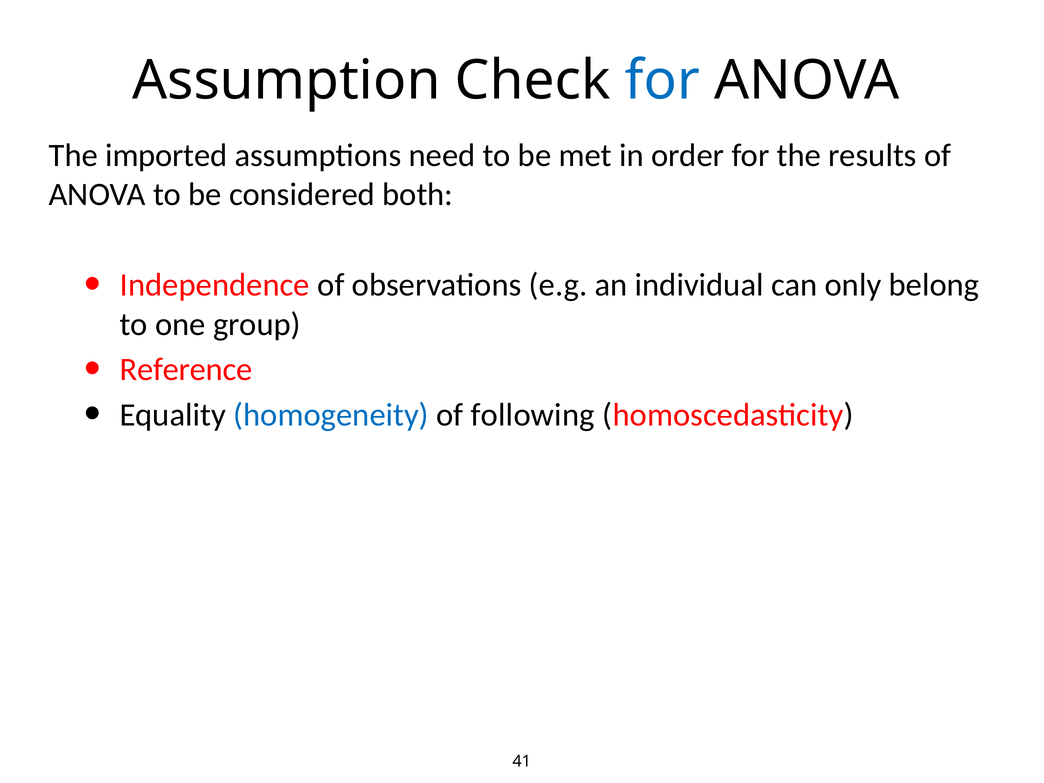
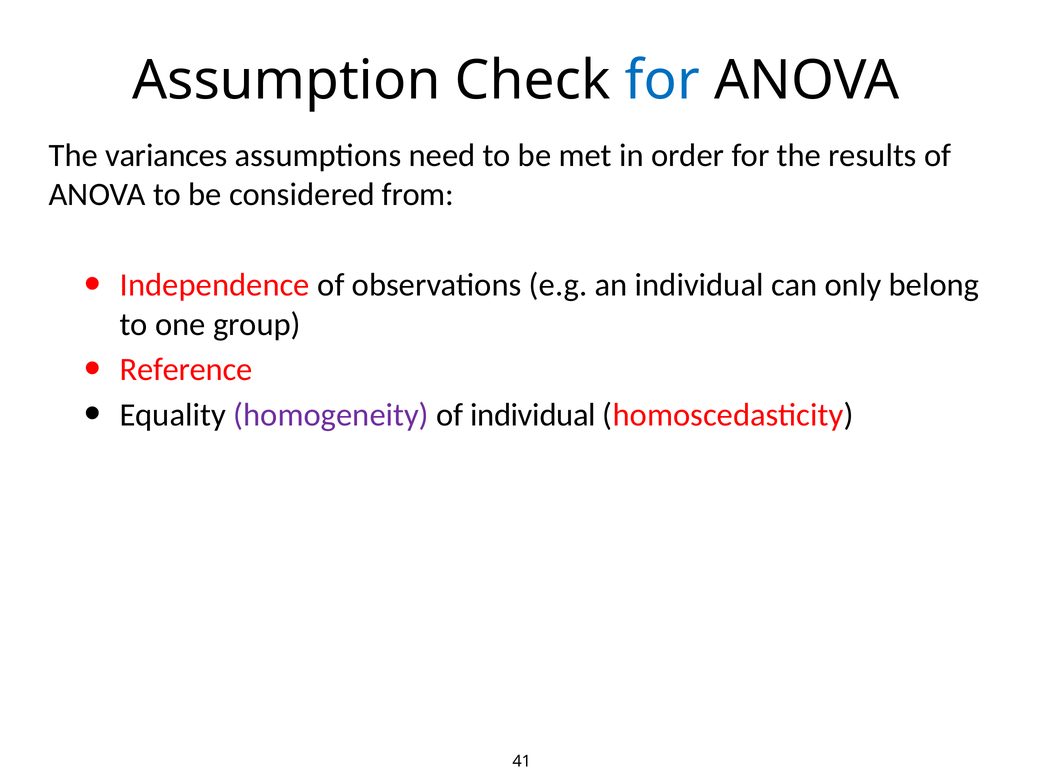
imported: imported -> variances
both: both -> from
homogeneity colour: blue -> purple
of following: following -> individual
